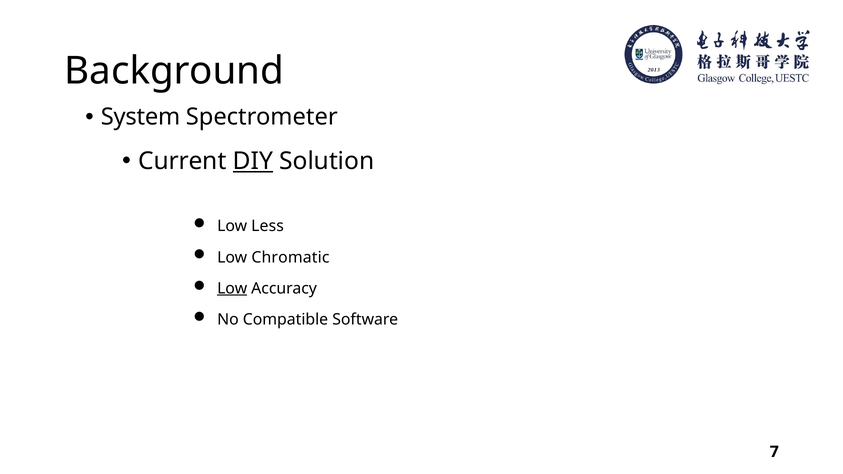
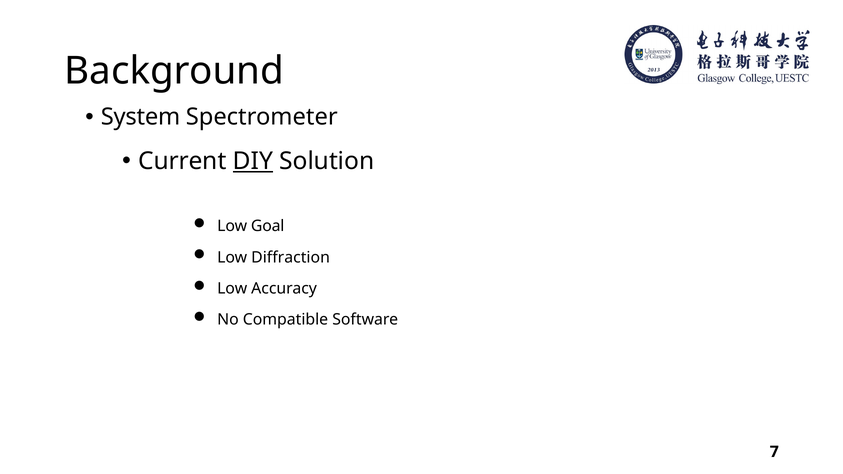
Less: Less -> Goal
Chromatic: Chromatic -> Diffraction
Low at (232, 289) underline: present -> none
